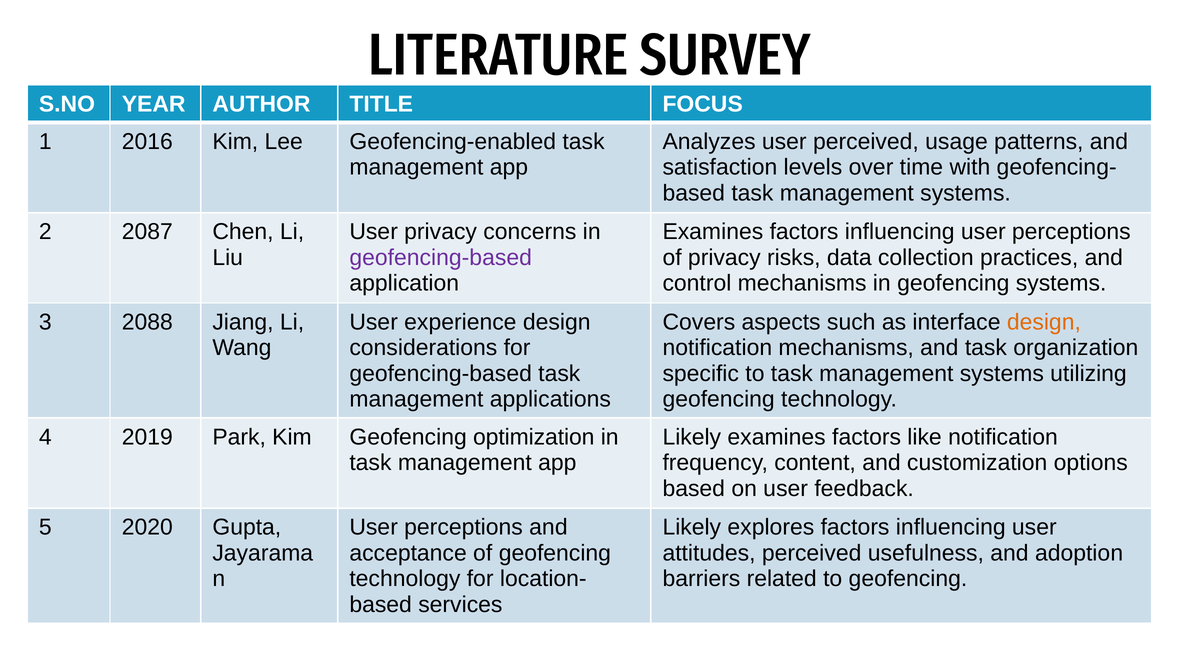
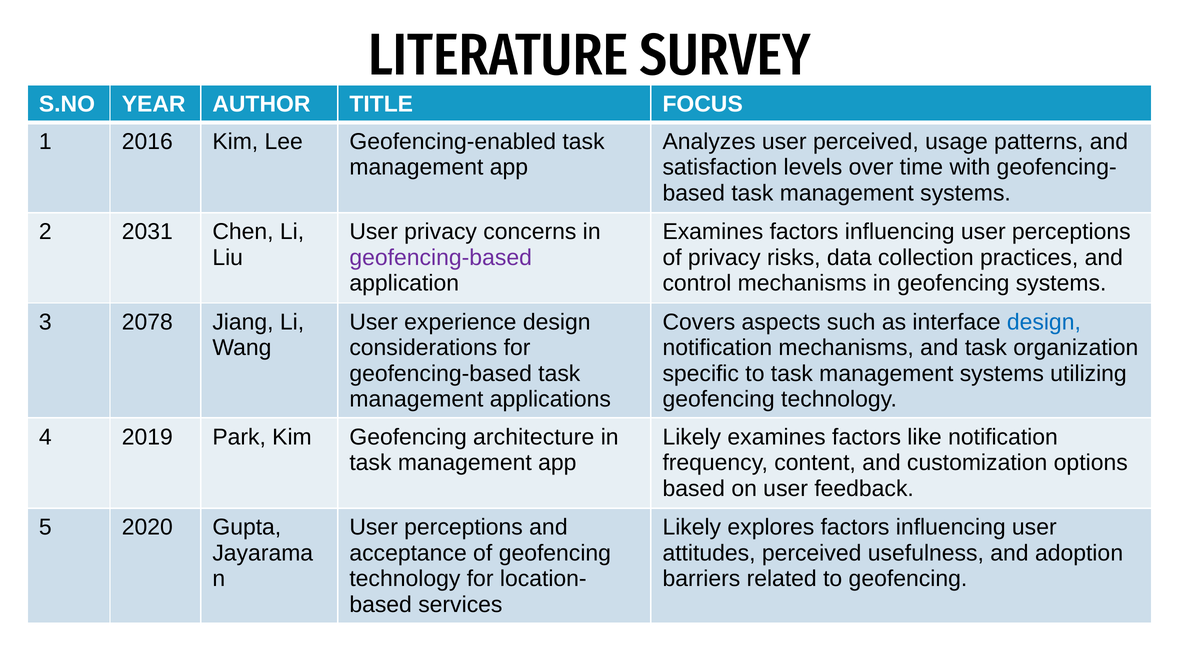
2087: 2087 -> 2031
2088: 2088 -> 2078
design at (1044, 322) colour: orange -> blue
optimization: optimization -> architecture
